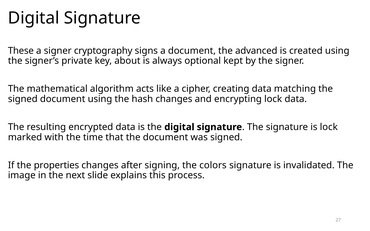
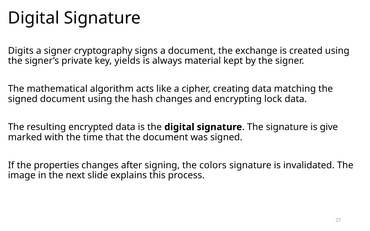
These: These -> Digits
advanced: advanced -> exchange
about: about -> yields
optional: optional -> material
is lock: lock -> give
